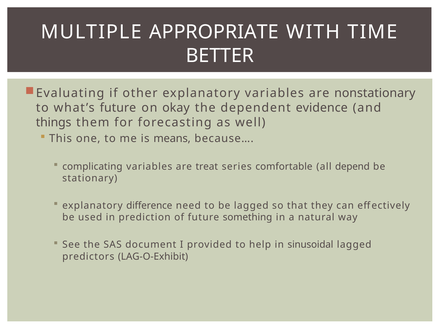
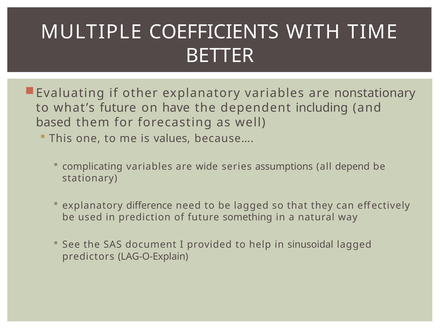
APPROPRIATE: APPROPRIATE -> COEFFICIENTS
okay: okay -> have
evidence: evidence -> including
things: things -> based
means: means -> values
treat: treat -> wide
comfortable: comfortable -> assumptions
LAG-O-Exhibit: LAG-O-Exhibit -> LAG-O-Explain
